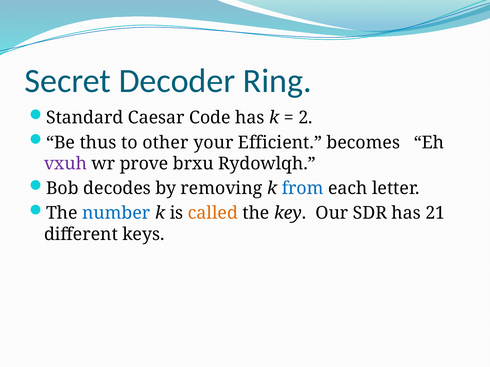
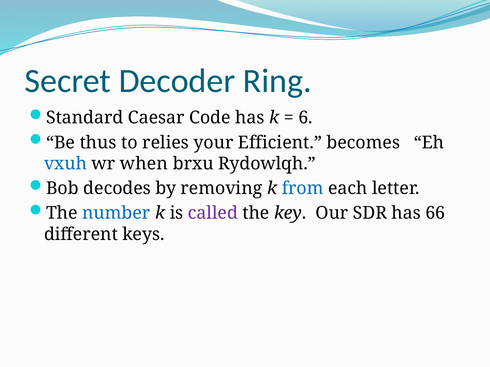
2: 2 -> 6
other: other -> relies
vxuh colour: purple -> blue
prove: prove -> when
called colour: orange -> purple
21: 21 -> 66
